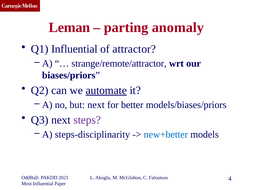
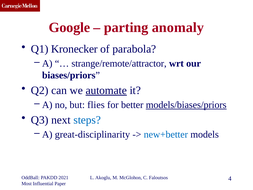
Leman: Leman -> Google
Q1 Influential: Influential -> Kronecker
attractor: attractor -> parabola
but next: next -> flies
models/biases/priors underline: none -> present
steps colour: purple -> blue
steps-disciplinarity: steps-disciplinarity -> great-disciplinarity
